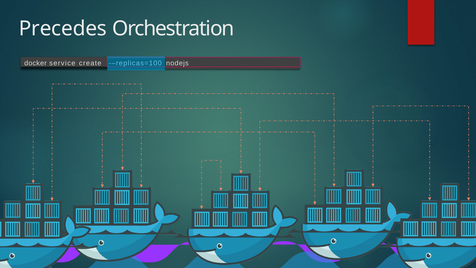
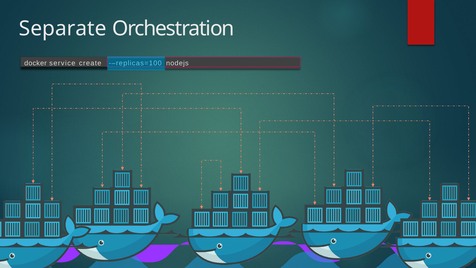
Precedes: Precedes -> Separate
